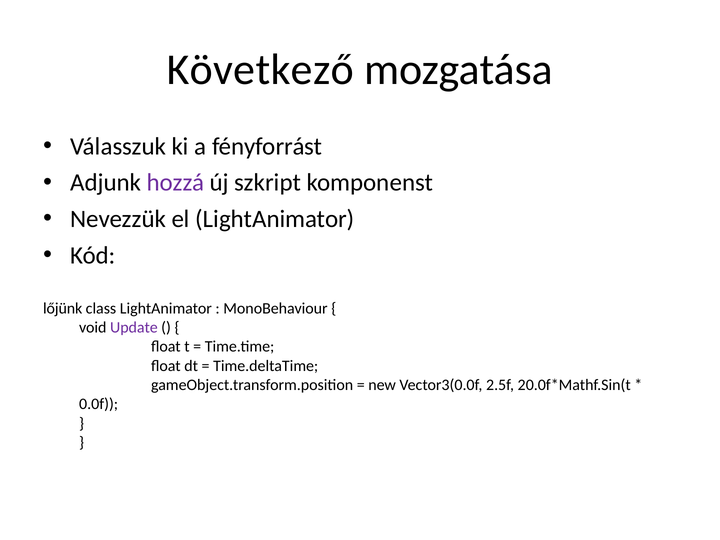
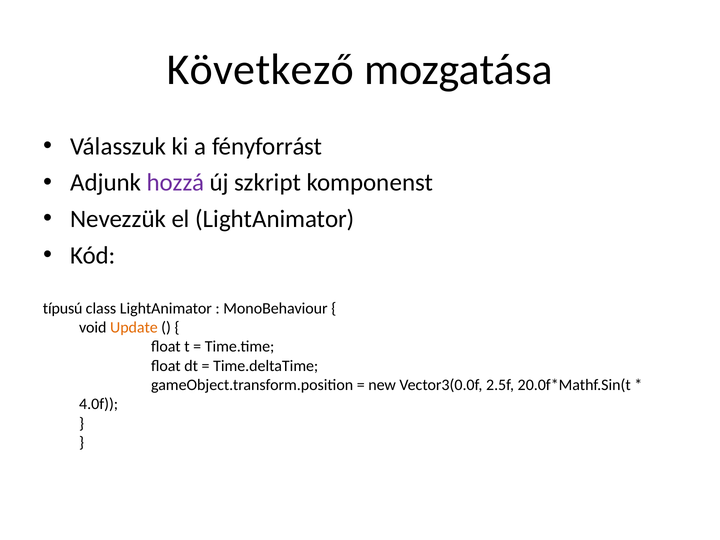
lőjünk: lőjünk -> típusú
Update colour: purple -> orange
0.0f: 0.0f -> 4.0f
